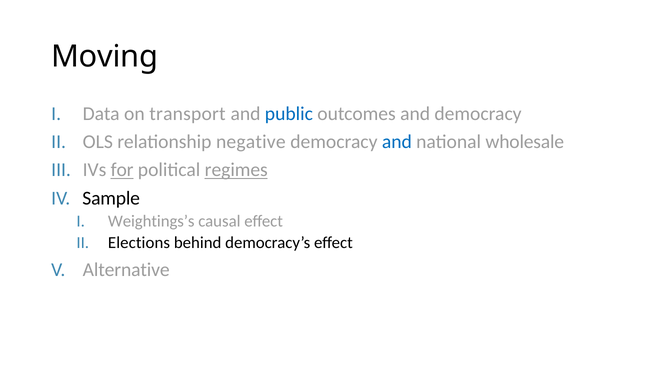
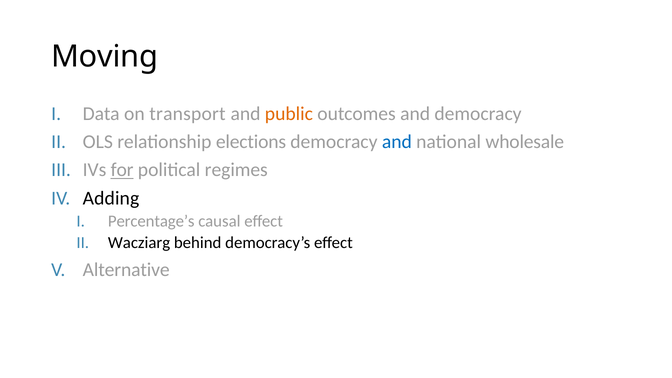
public colour: blue -> orange
negative: negative -> elections
regimes underline: present -> none
Sample: Sample -> Adding
Weightings’s: Weightings’s -> Percentage’s
Elections: Elections -> Wacziarg
